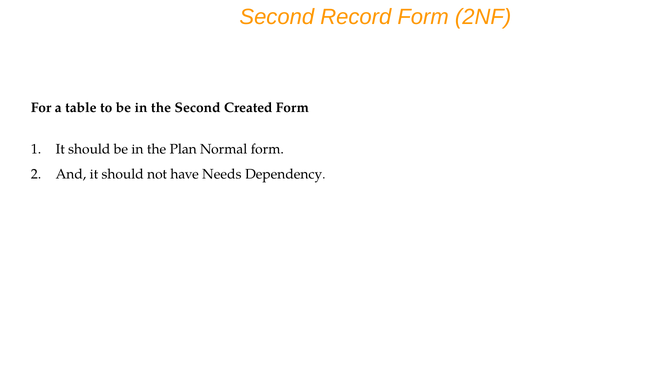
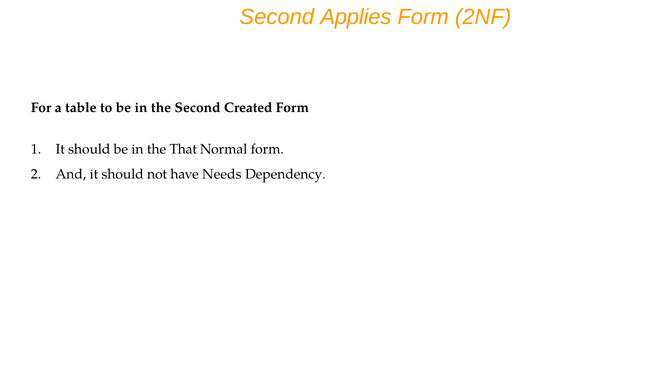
Record: Record -> Applies
Plan: Plan -> That
